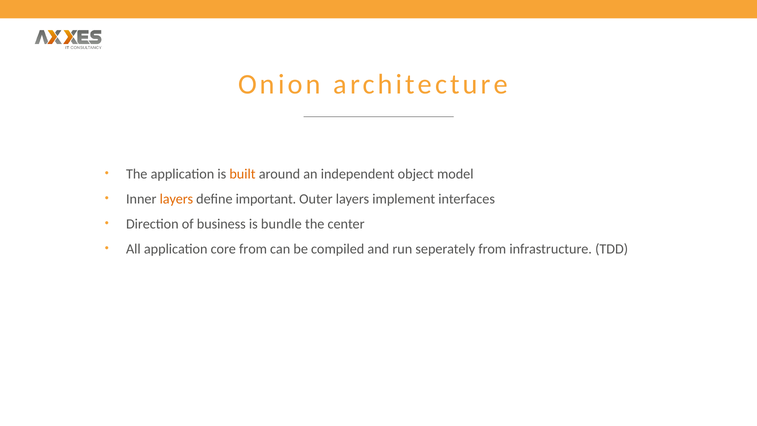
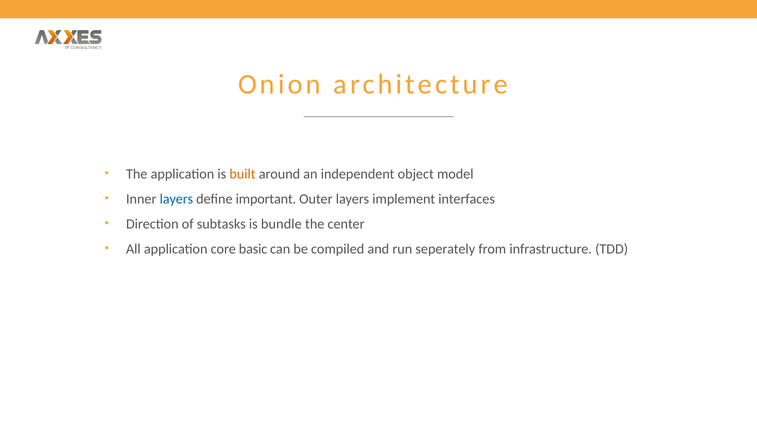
layers at (176, 199) colour: orange -> blue
business: business -> subtasks
core from: from -> basic
